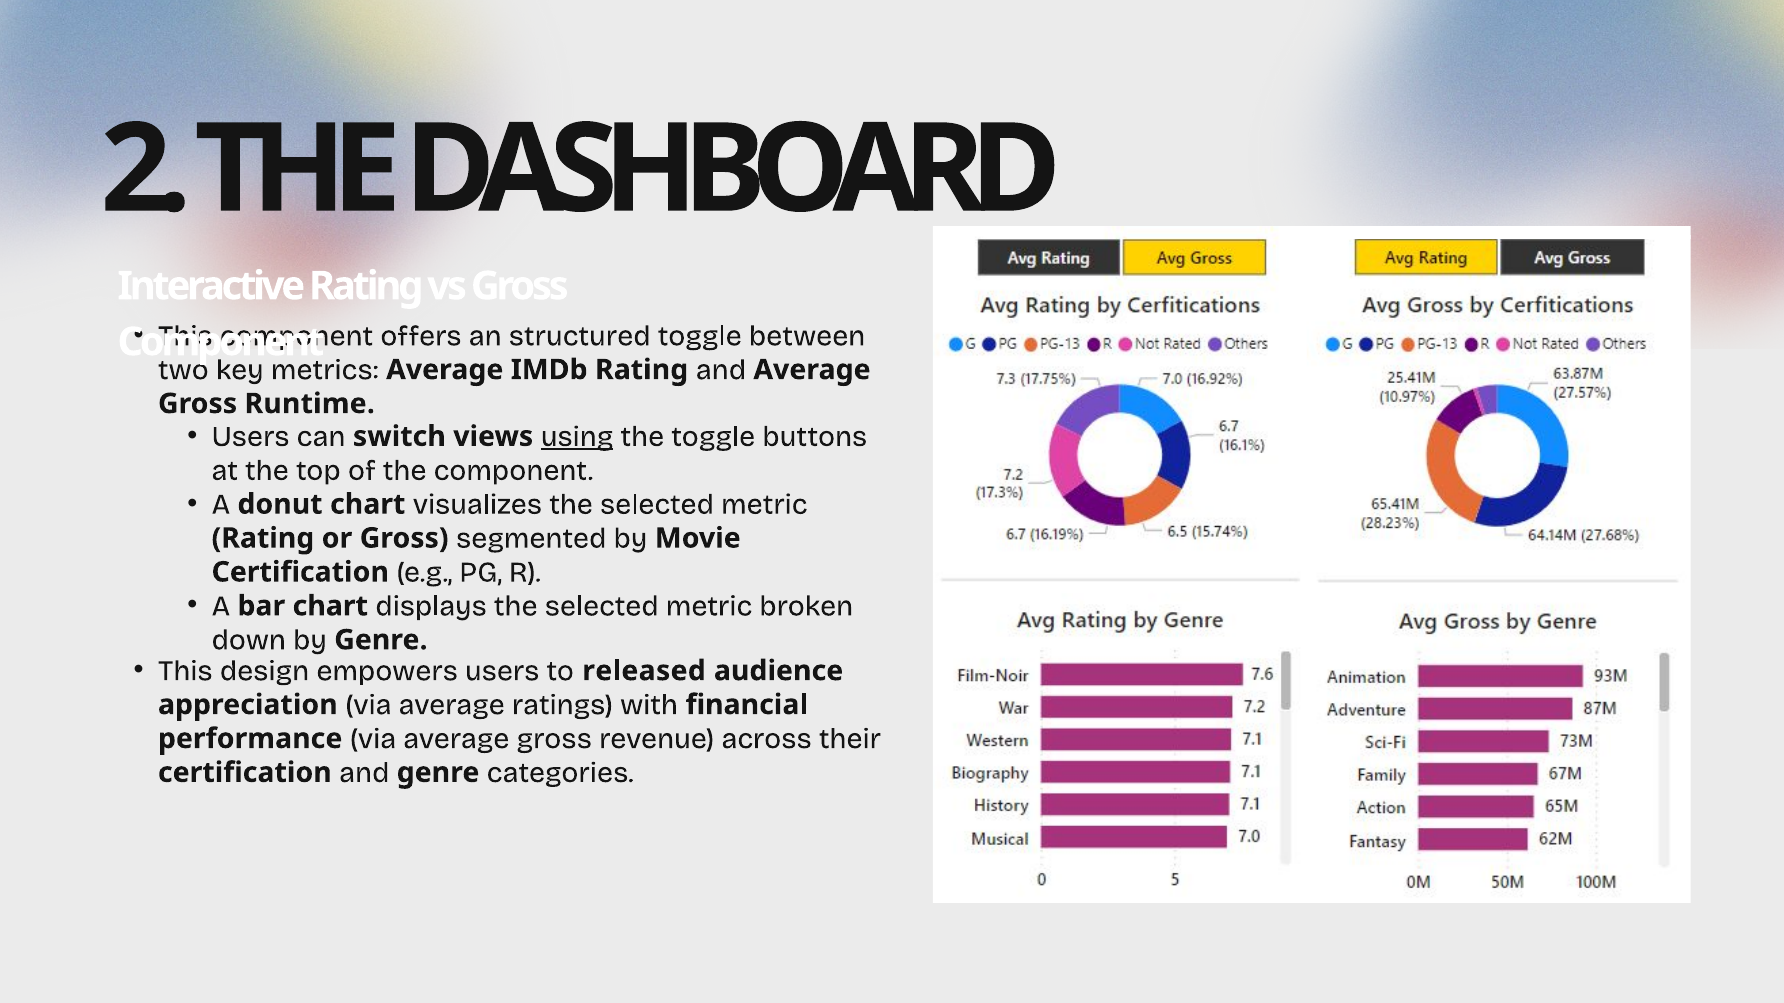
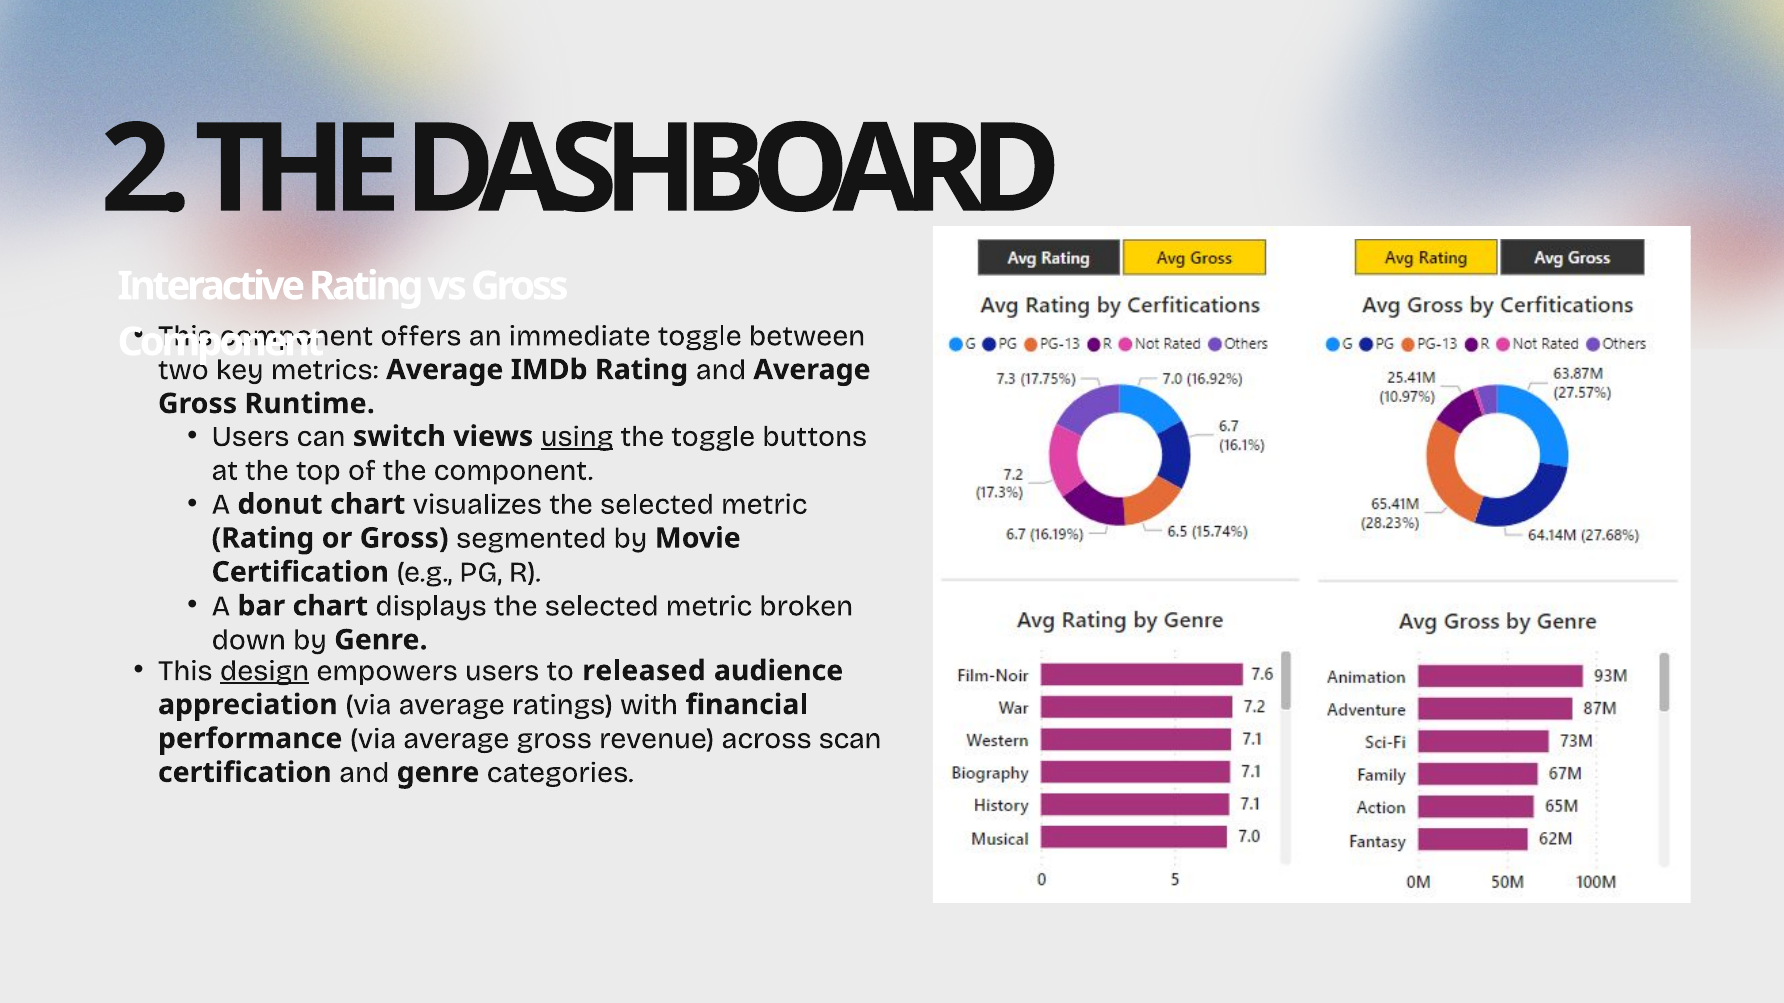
structured: structured -> immediate
design underline: none -> present
their: their -> scan
